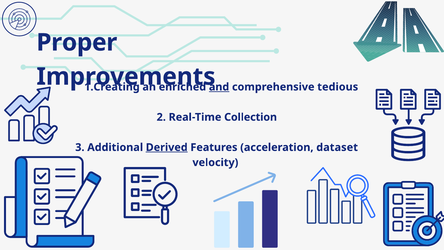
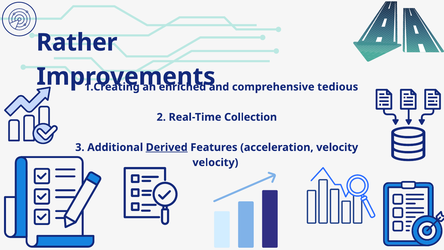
Proper: Proper -> Rather
and underline: present -> none
acceleration dataset: dataset -> velocity
